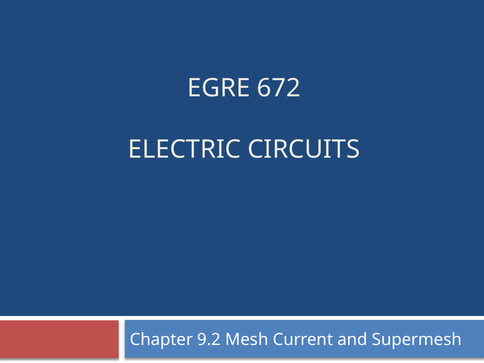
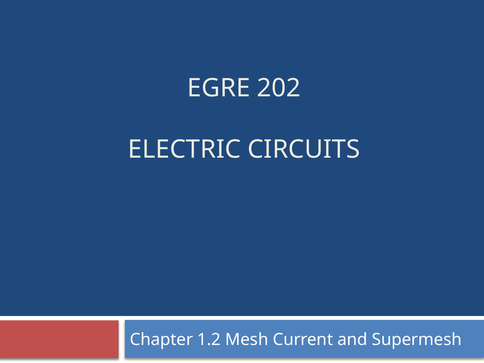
672: 672 -> 202
9.2: 9.2 -> 1.2
